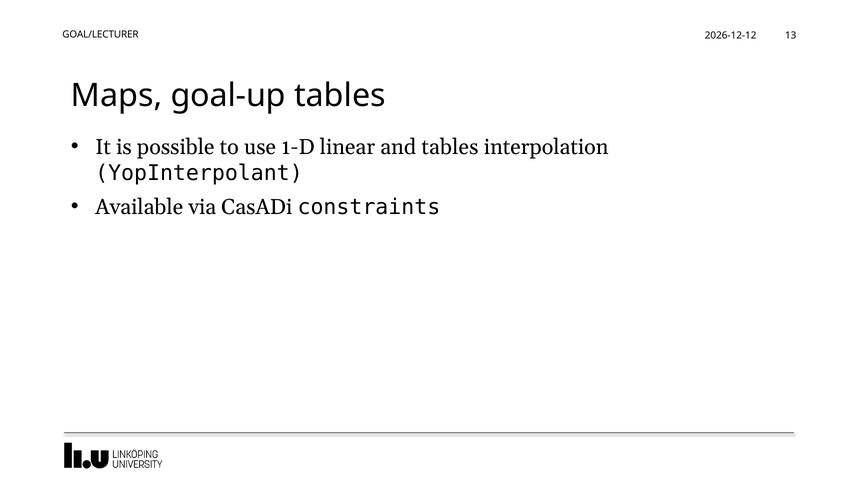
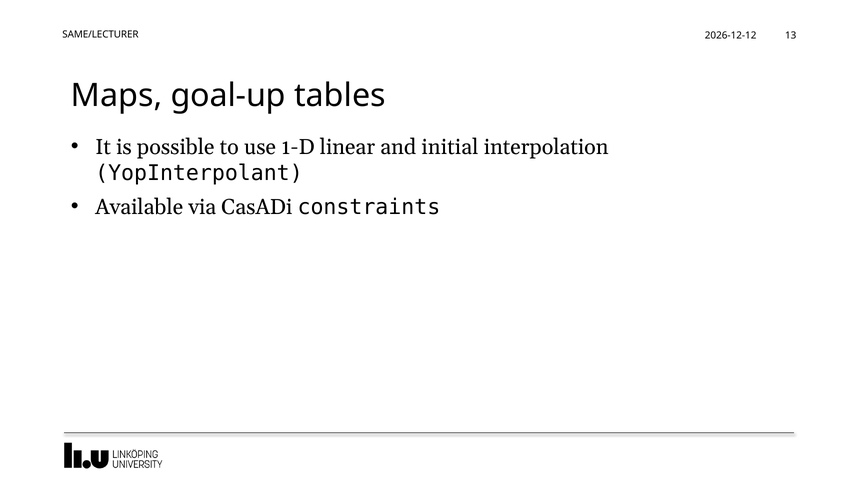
GOAL/LECTURER: GOAL/LECTURER -> SAME/LECTURER
and tables: tables -> initial
